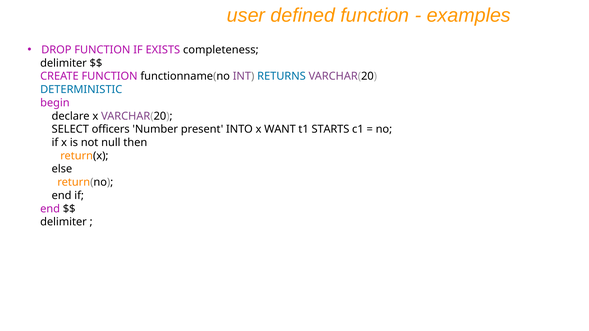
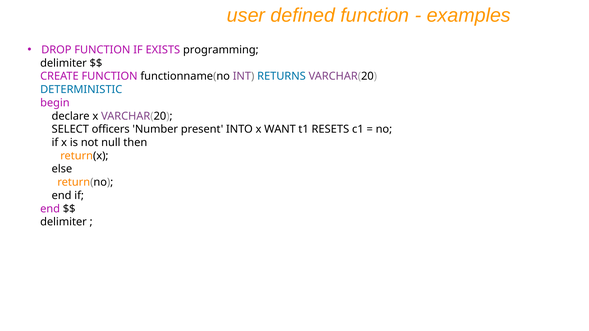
completeness: completeness -> programming
STARTS: STARTS -> RESETS
